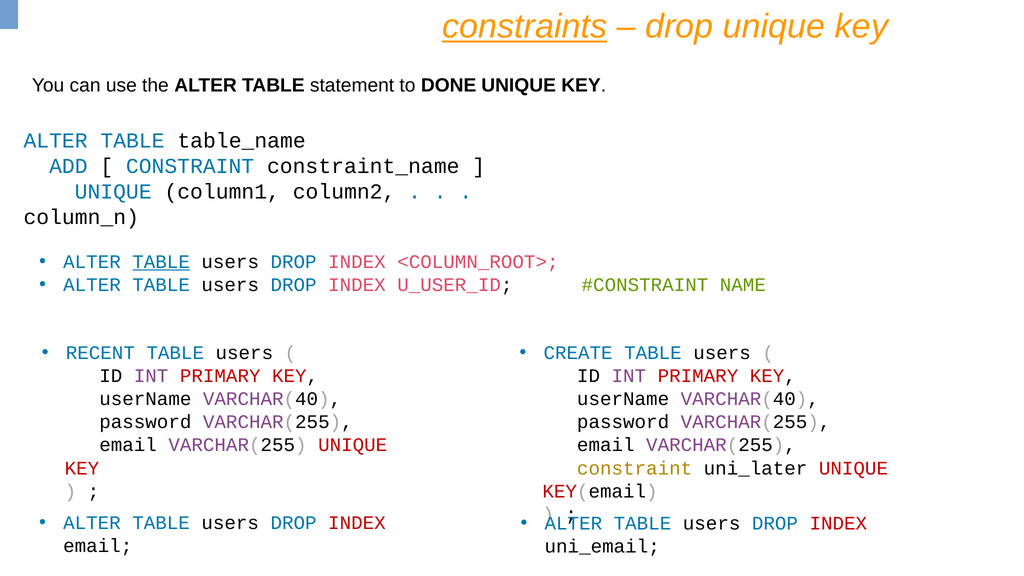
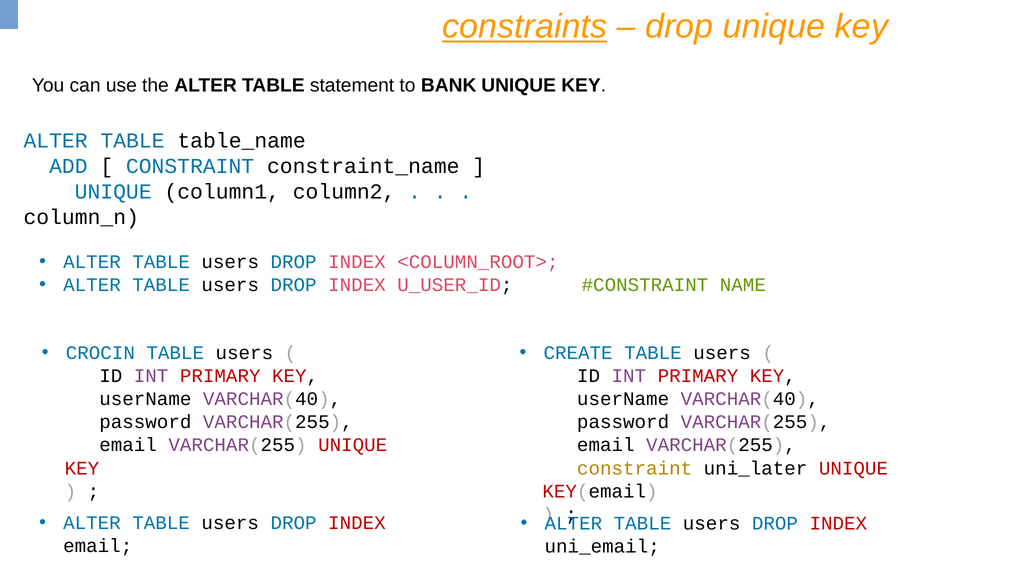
DONE: DONE -> BANK
TABLE at (161, 262) underline: present -> none
RECENT: RECENT -> CROCIN
